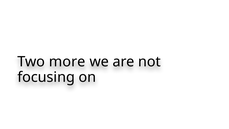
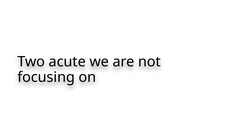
more: more -> acute
